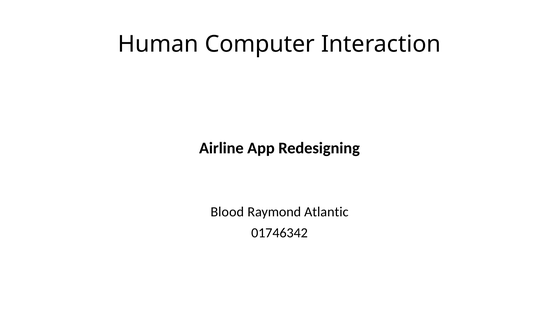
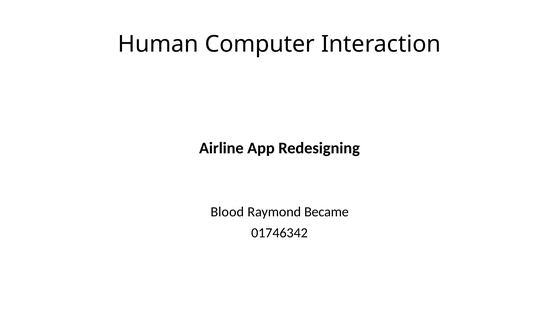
Atlantic: Atlantic -> Became
